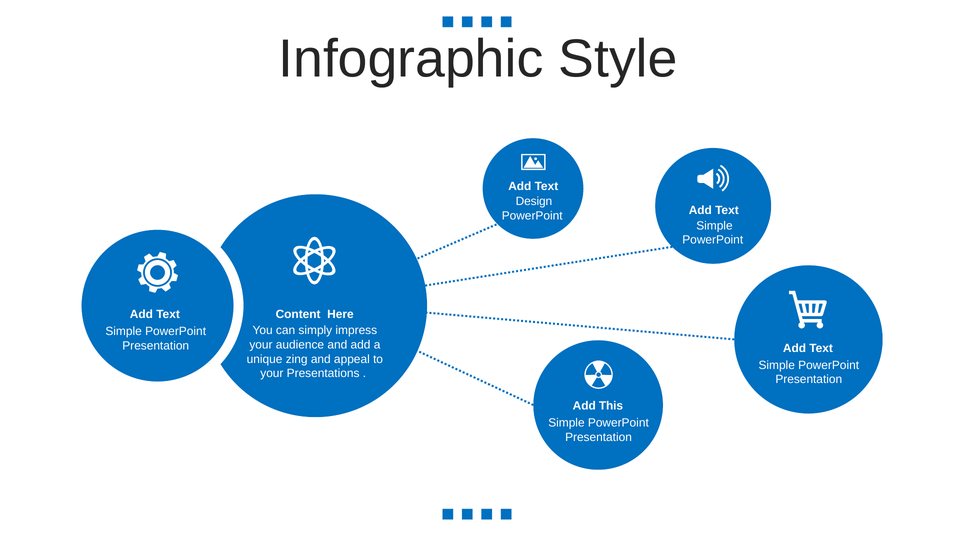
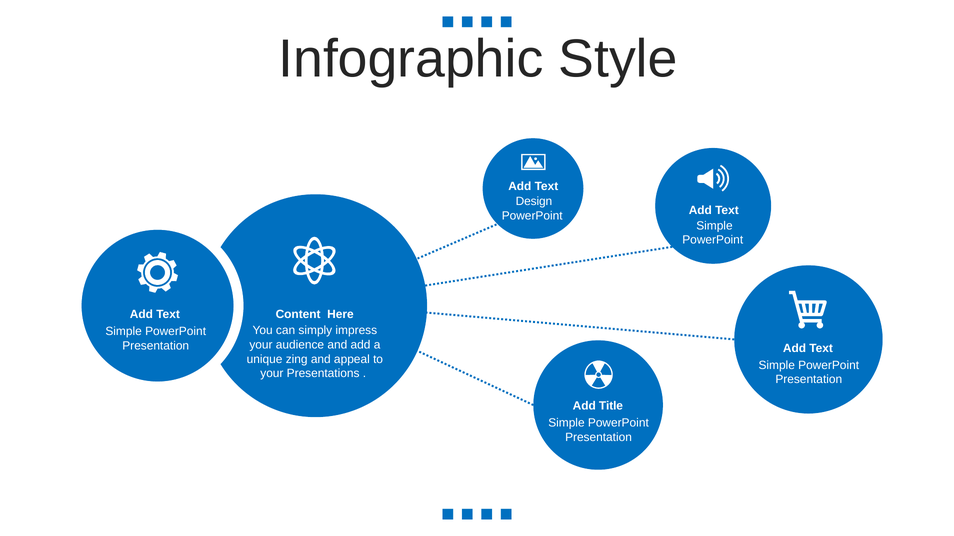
This: This -> Title
